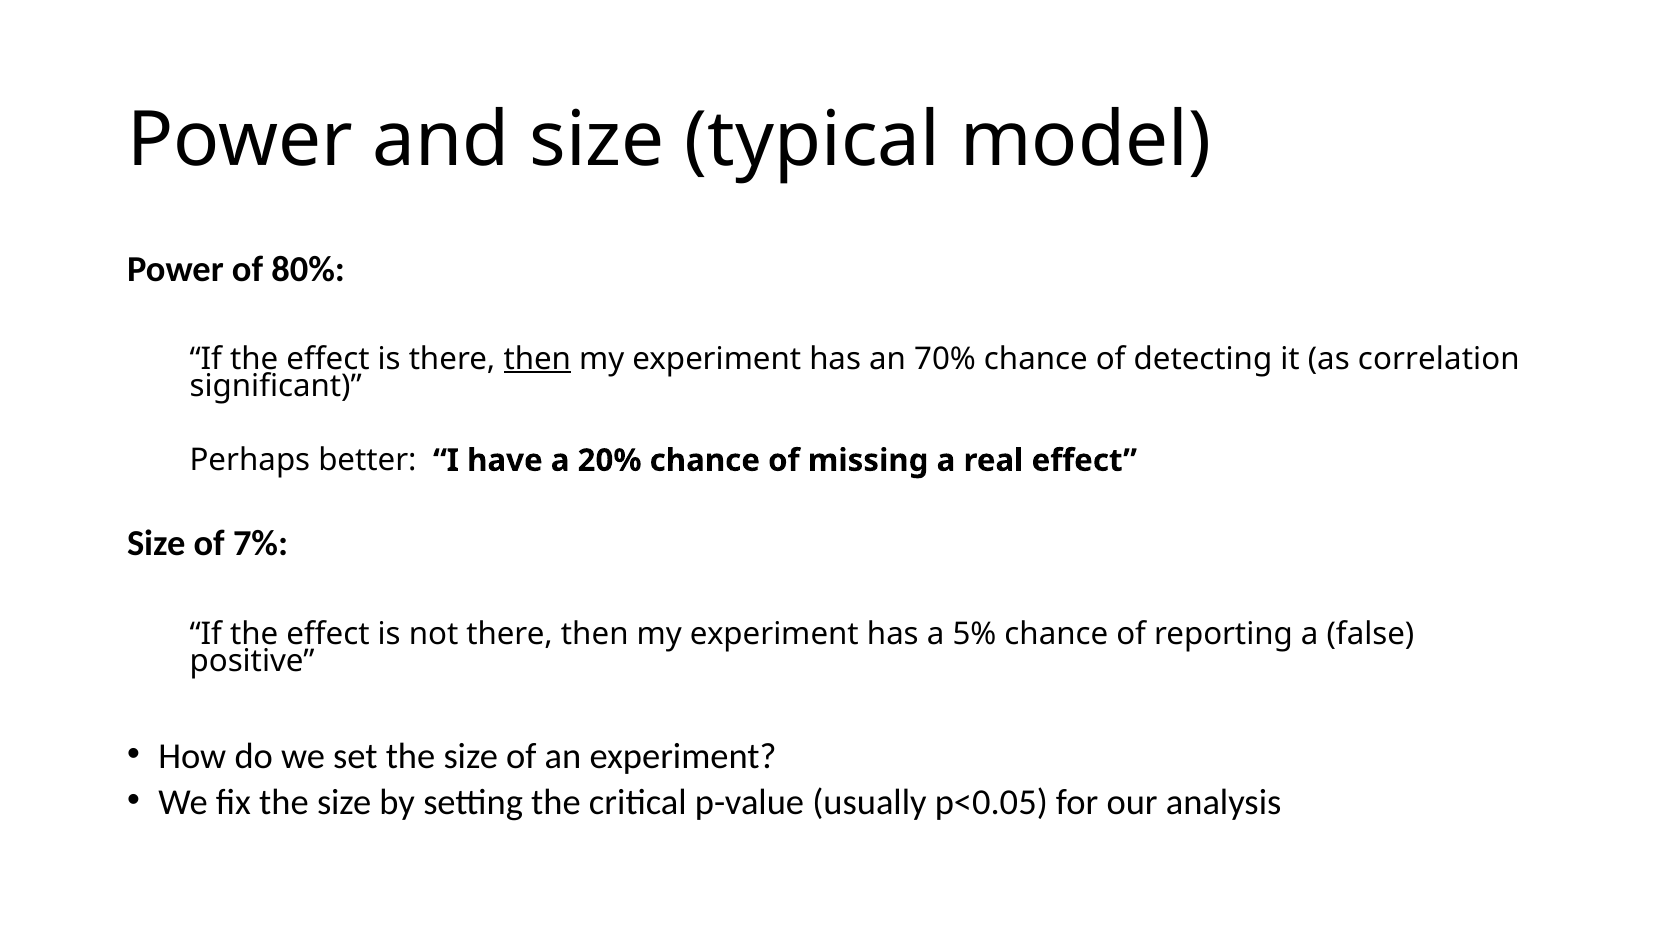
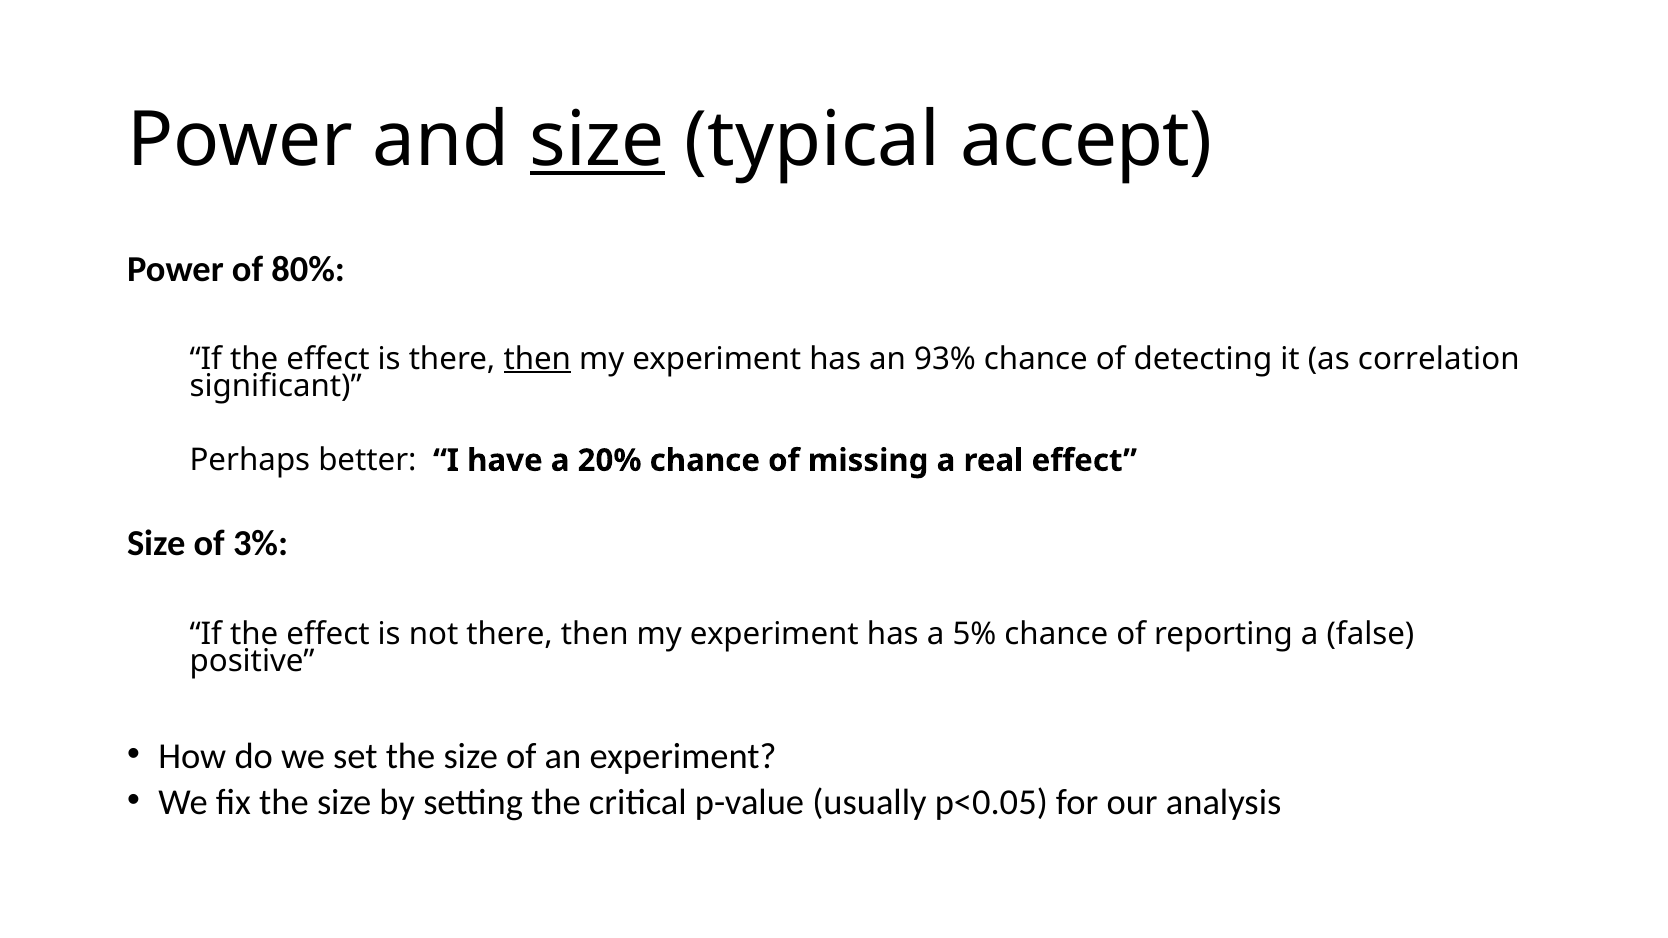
size at (597, 140) underline: none -> present
model: model -> accept
70%: 70% -> 93%
7%: 7% -> 3%
